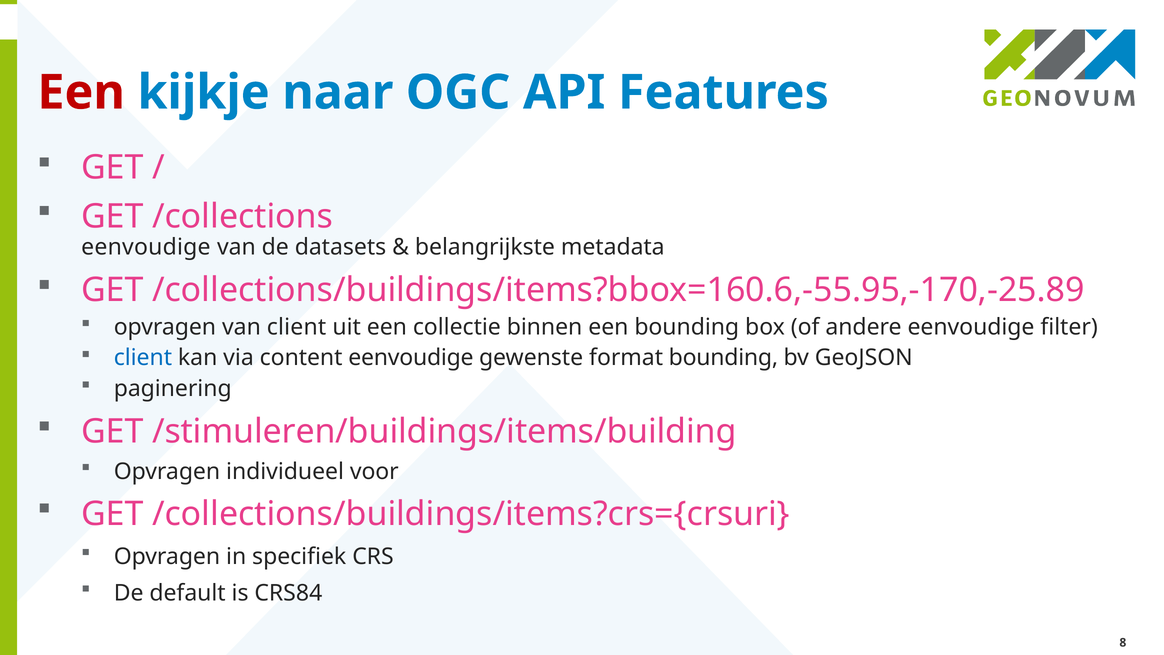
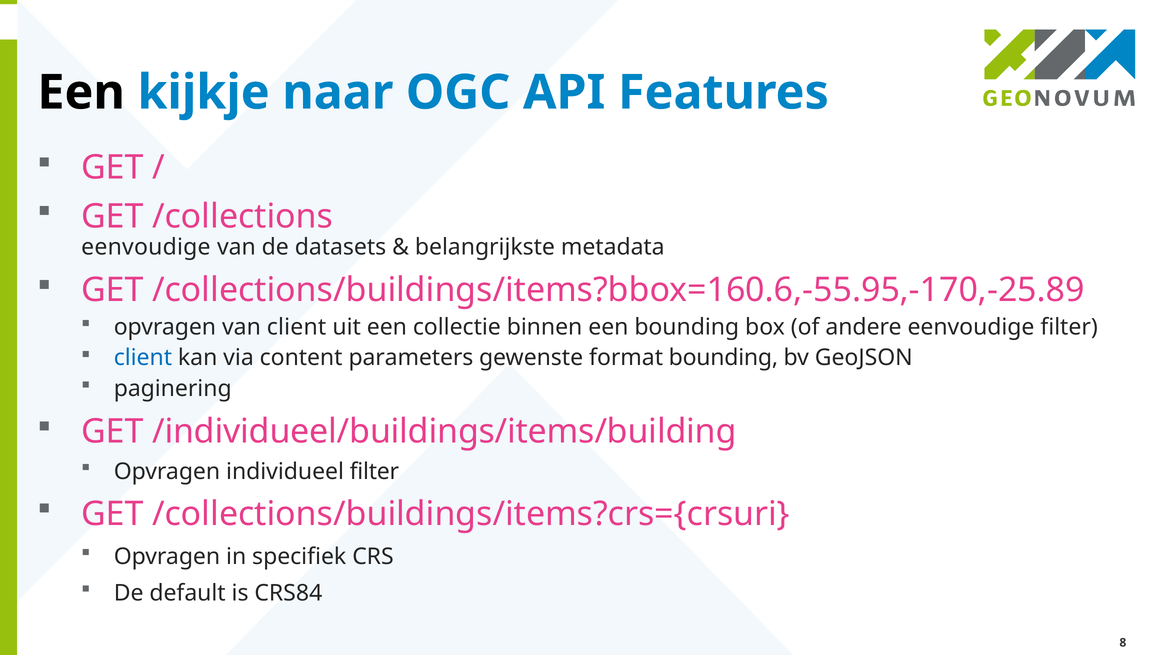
Een at (81, 93) colour: red -> black
content eenvoudige: eenvoudige -> parameters
/stimuleren/buildings/items/building: /stimuleren/buildings/items/building -> /individueel/buildings/items/building
individueel voor: voor -> filter
